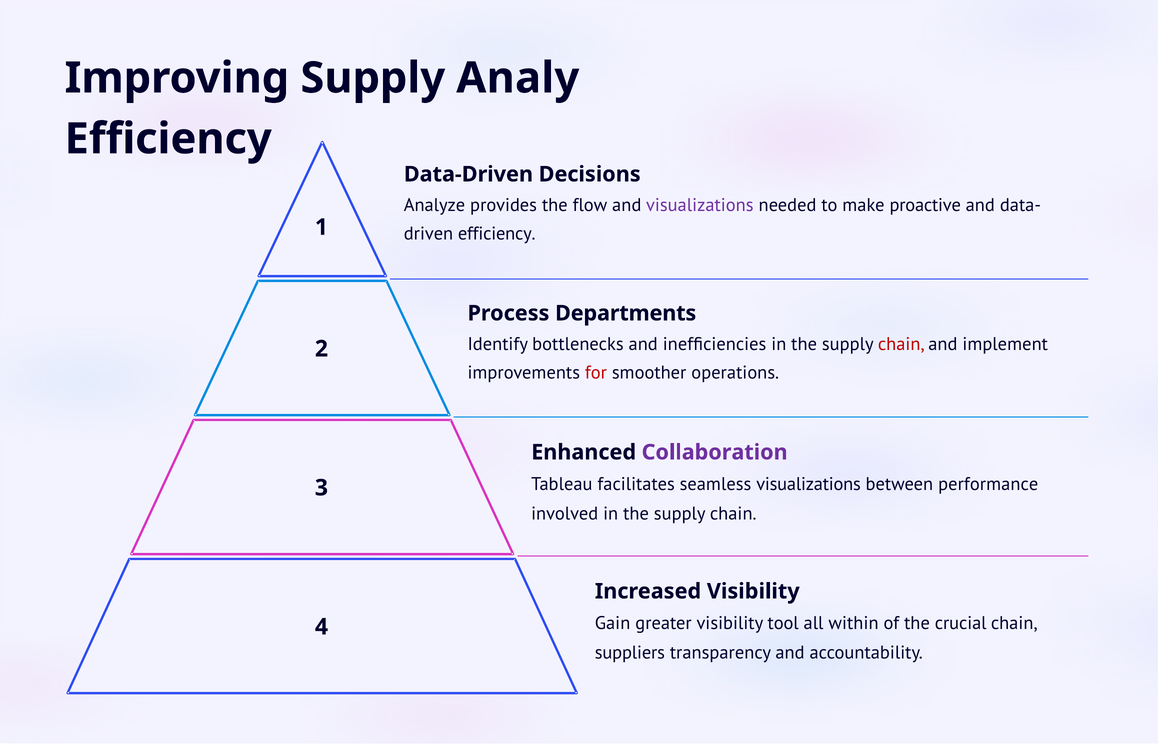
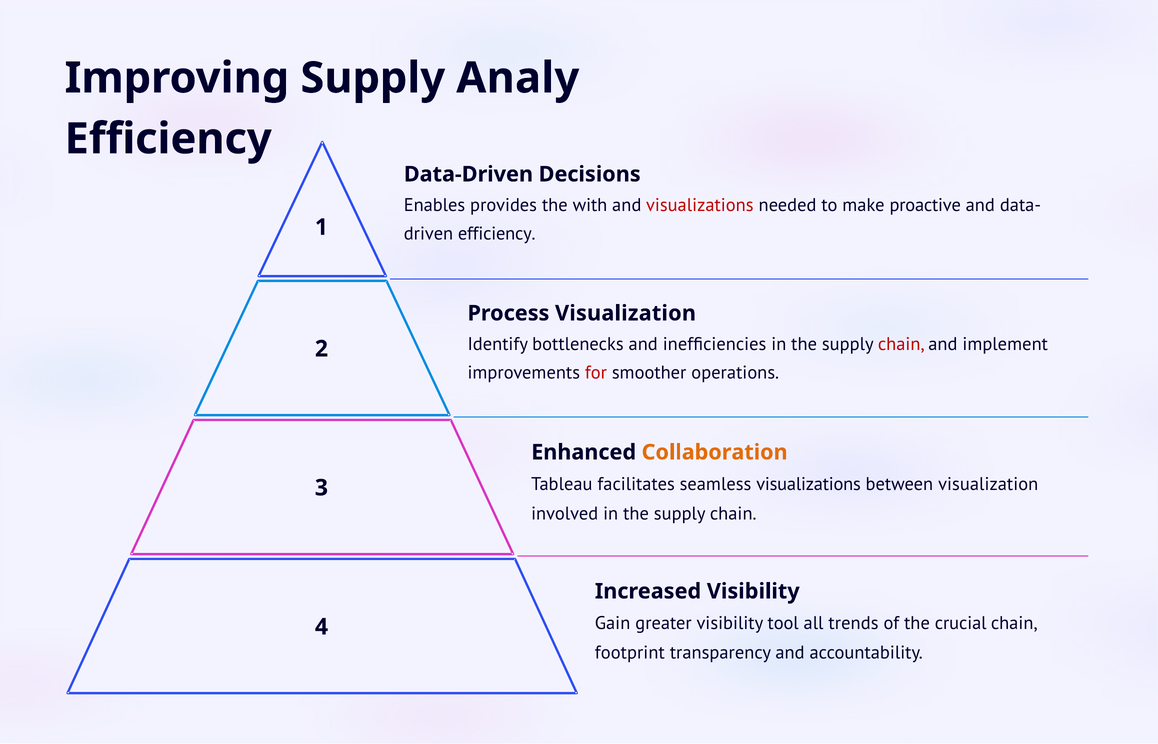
Analyze: Analyze -> Enables
flow: flow -> with
visualizations at (700, 205) colour: purple -> red
Process Departments: Departments -> Visualization
Collaboration colour: purple -> orange
between performance: performance -> visualization
within: within -> trends
suppliers: suppliers -> footprint
